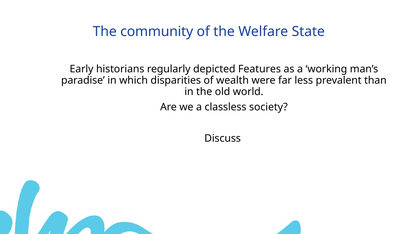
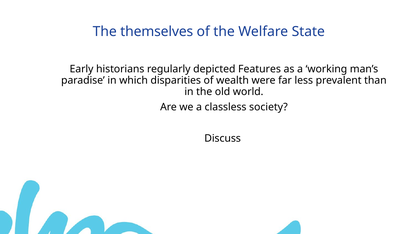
community: community -> themselves
